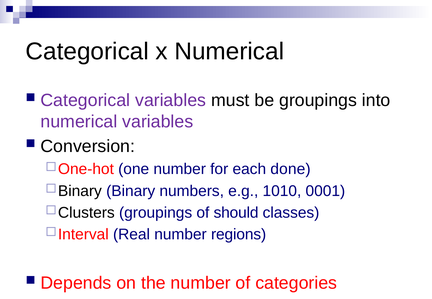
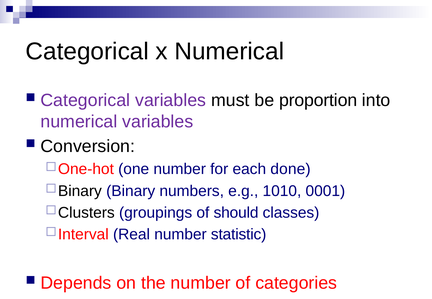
be groupings: groupings -> proportion
regions: regions -> statistic
